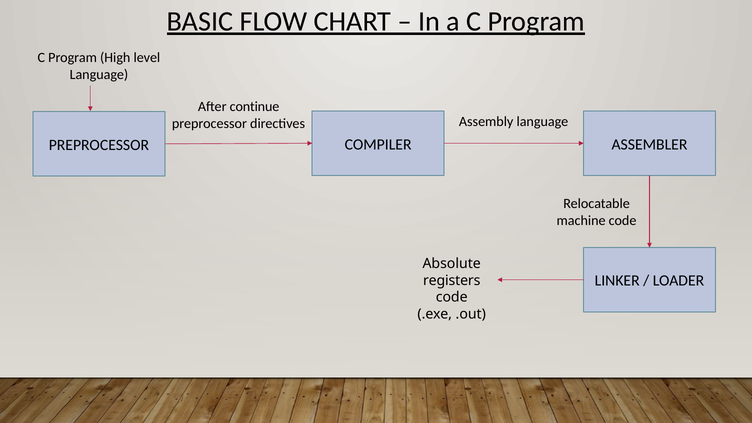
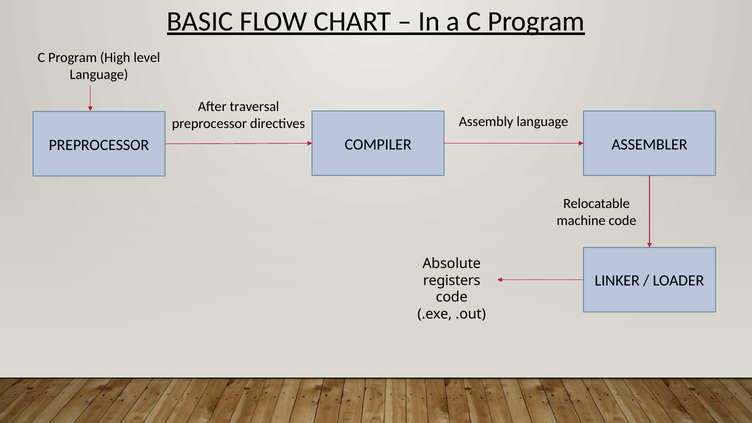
continue: continue -> traversal
